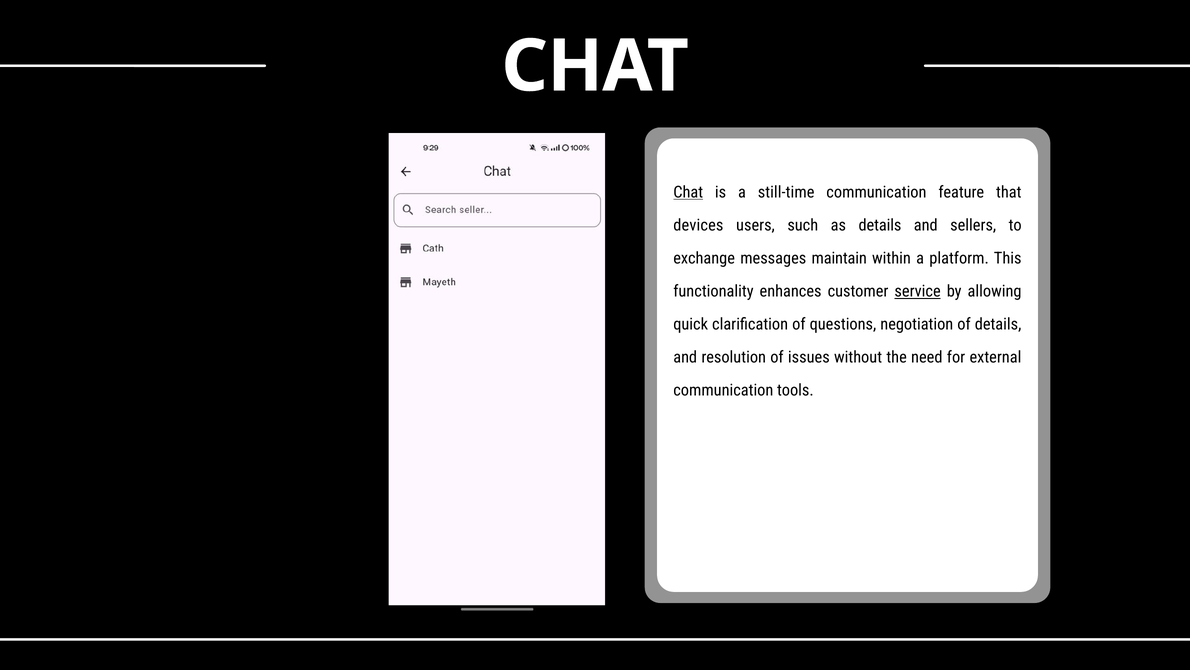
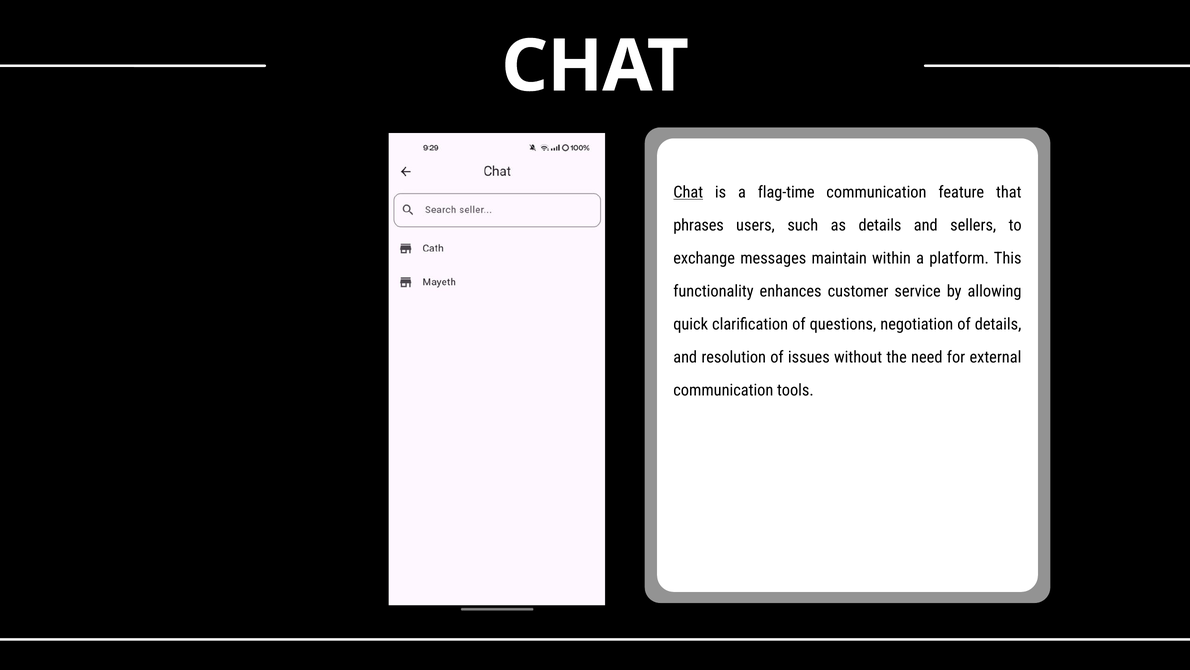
still-time: still-time -> flag-time
devices: devices -> phrases
service underline: present -> none
